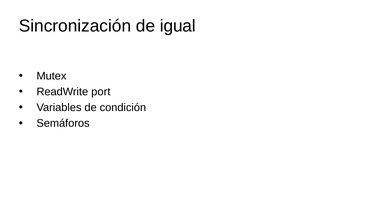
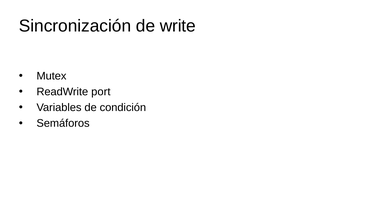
igual: igual -> write
